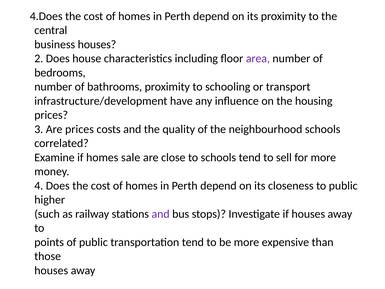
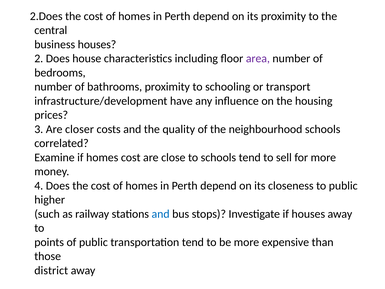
4.Does: 4.Does -> 2.Does
Are prices: prices -> closer
homes sale: sale -> cost
and at (161, 214) colour: purple -> blue
houses at (51, 270): houses -> district
